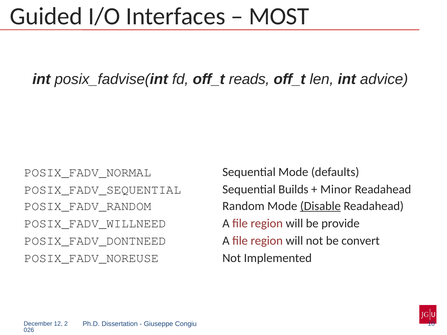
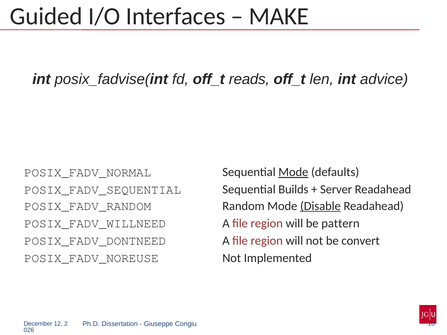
MOST: MOST -> MAKE
Mode at (293, 172) underline: none -> present
Minor: Minor -> Server
provide: provide -> pattern
